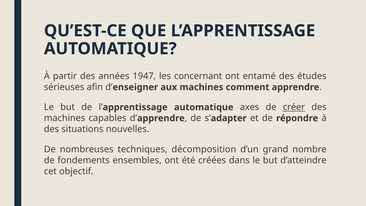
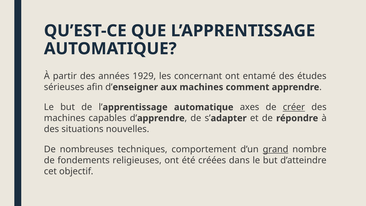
1947: 1947 -> 1929
décomposition: décomposition -> comportement
grand underline: none -> present
ensembles: ensembles -> religieuses
